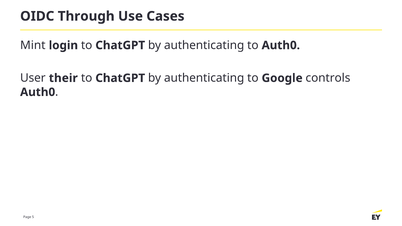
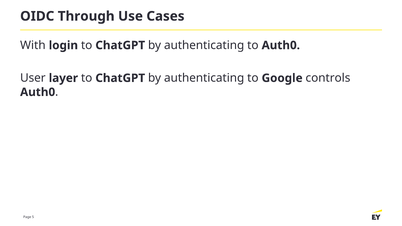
Mint: Mint -> With
their: their -> layer
